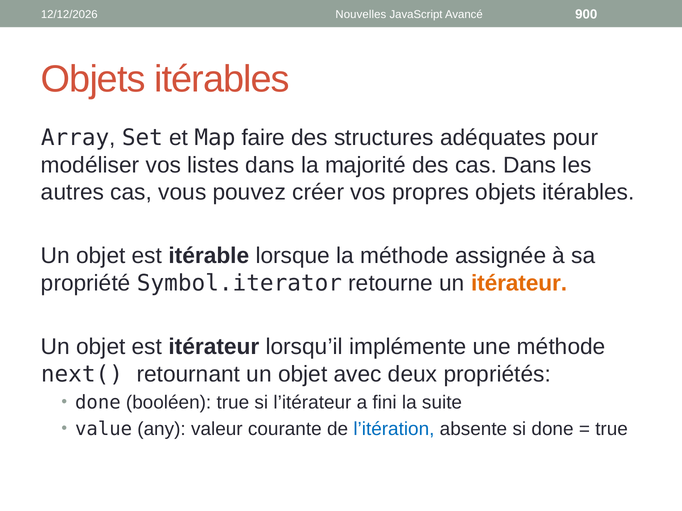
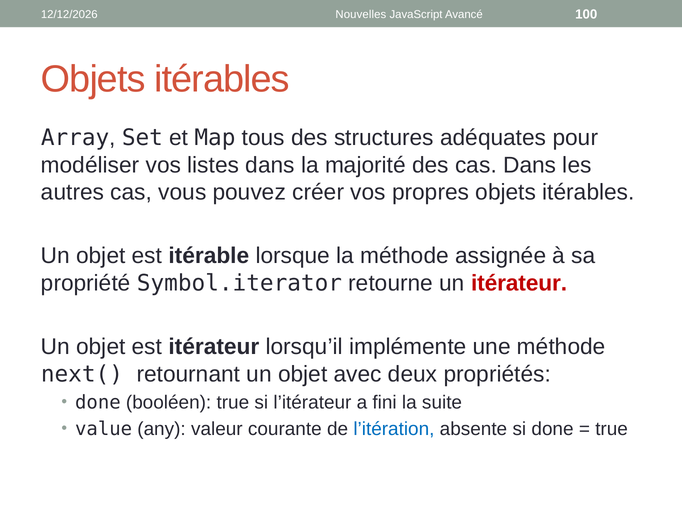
900: 900 -> 100
faire: faire -> tous
itérateur at (519, 283) colour: orange -> red
